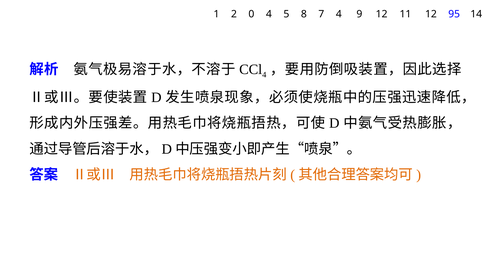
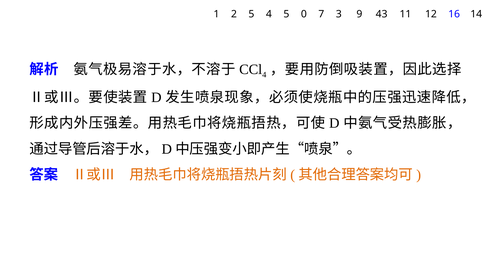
2 0: 0 -> 5
8: 8 -> 0
7 4: 4 -> 3
9 12: 12 -> 43
95: 95 -> 16
